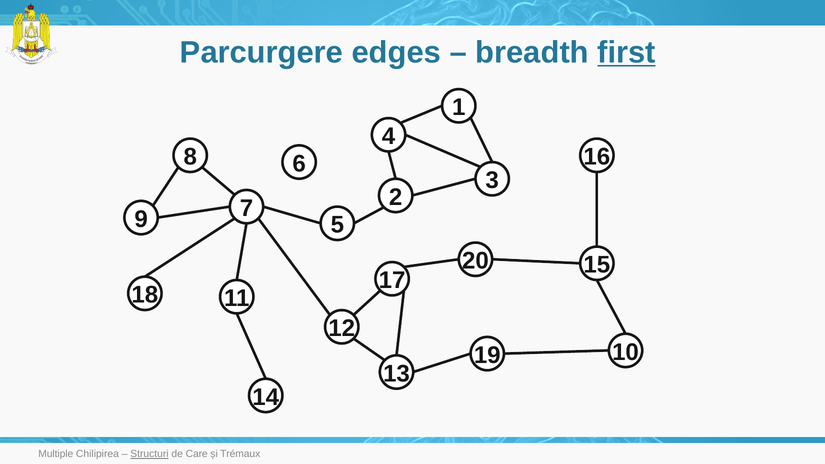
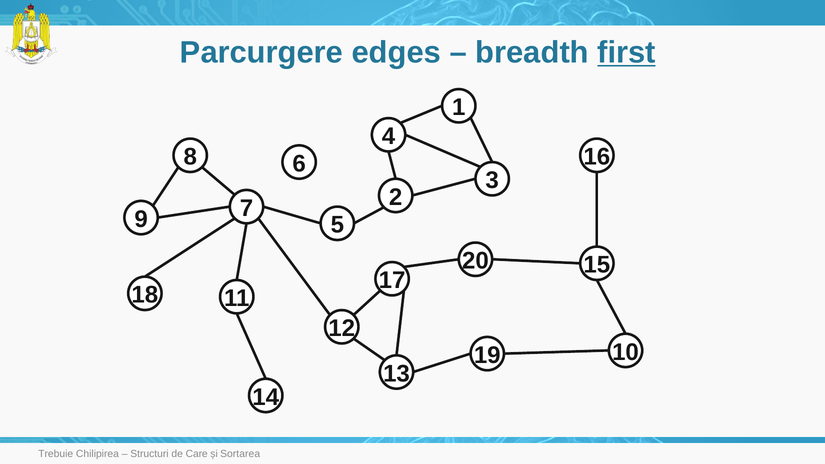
Multiple: Multiple -> Trebuie
Structuri underline: present -> none
Trémaux: Trémaux -> Sortarea
